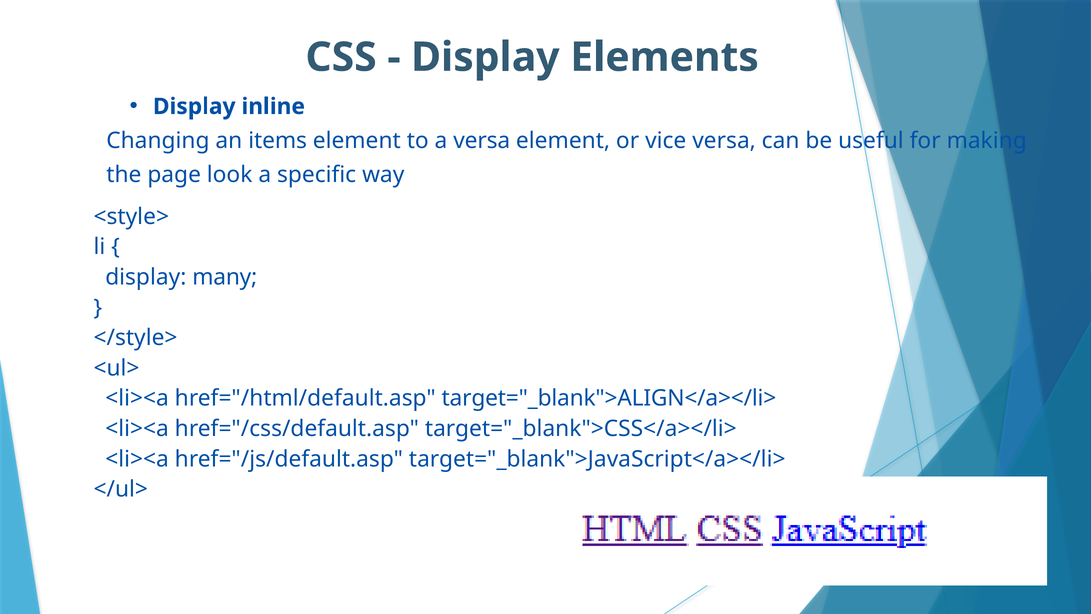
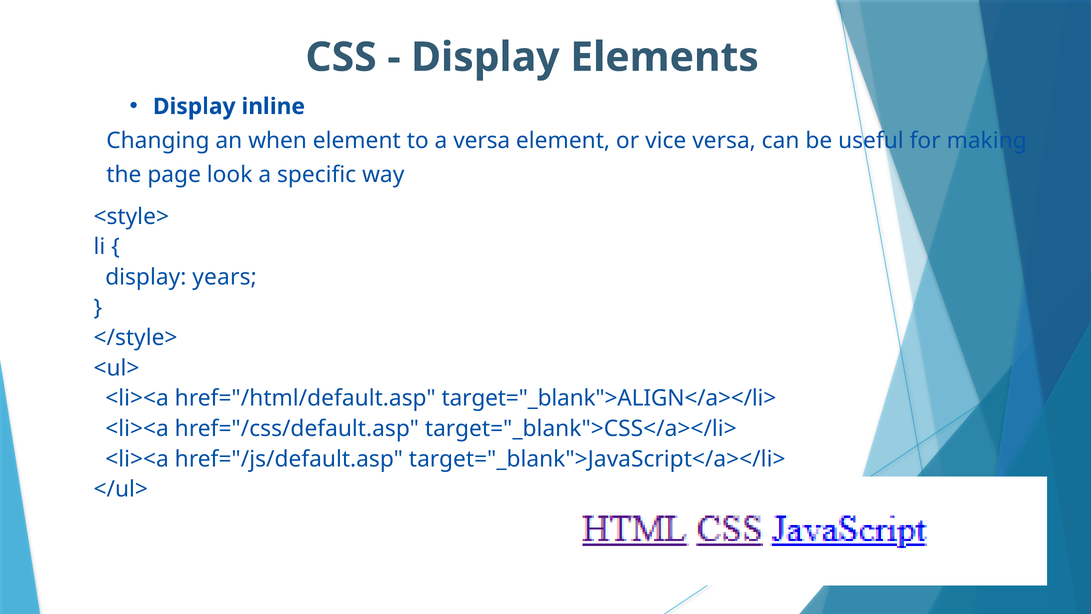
items: items -> when
many: many -> years
